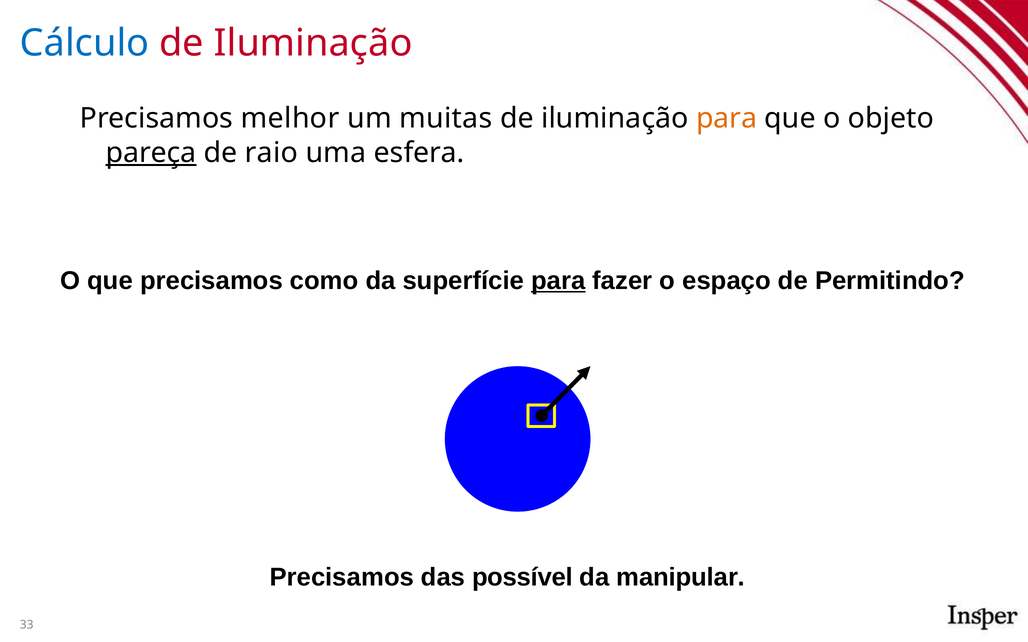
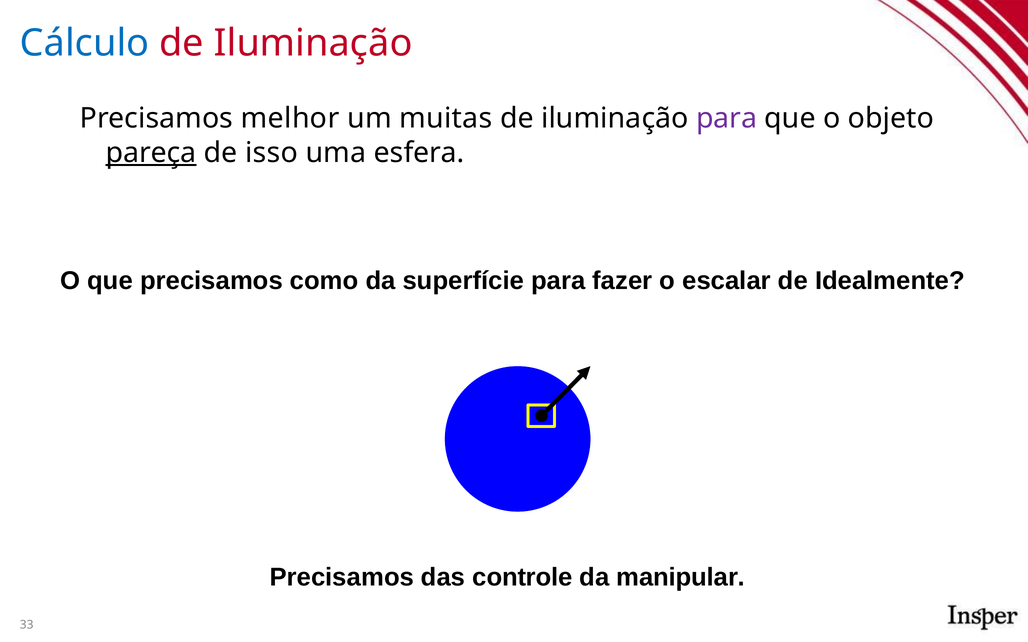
para at (727, 119) colour: orange -> purple
raio: raio -> isso
para at (558, 281) underline: present -> none
espaço: espaço -> escalar
Permitindo: Permitindo -> Idealmente
possível: possível -> controle
